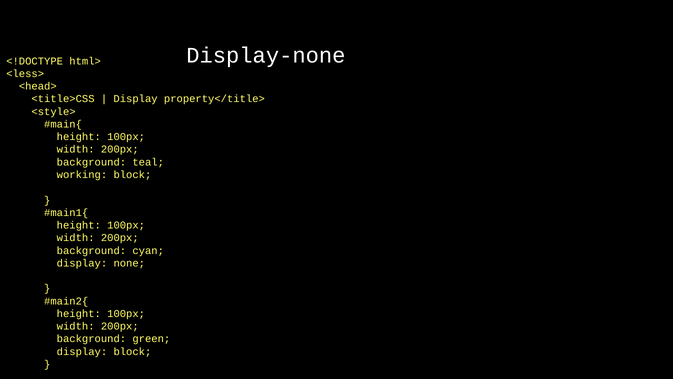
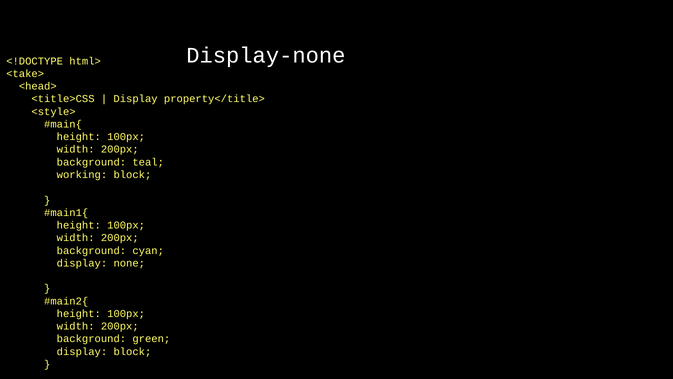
<less>: <less> -> <take>
